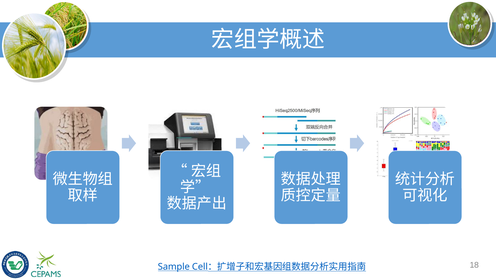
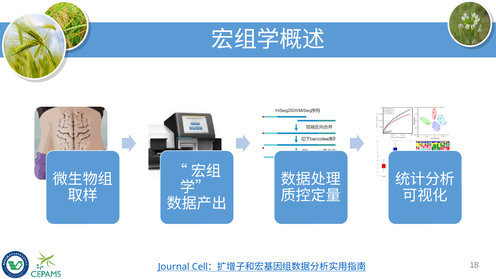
Sample: Sample -> Journal
